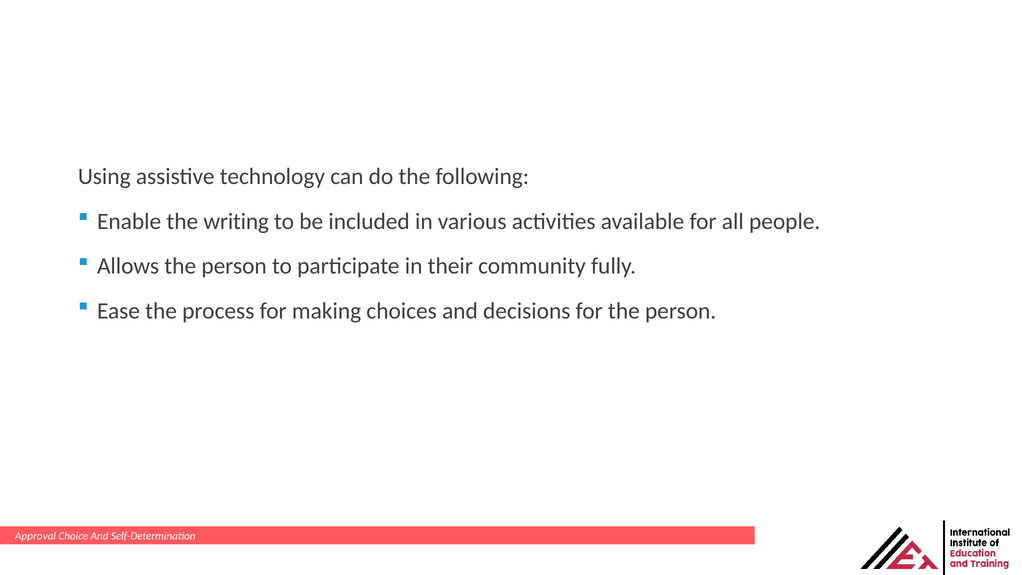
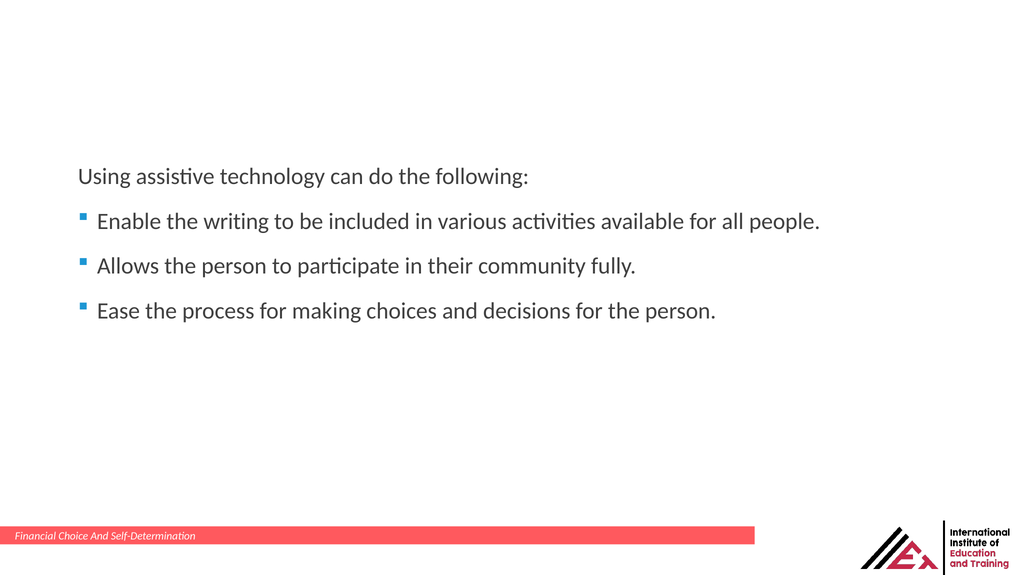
Approval: Approval -> Financial
